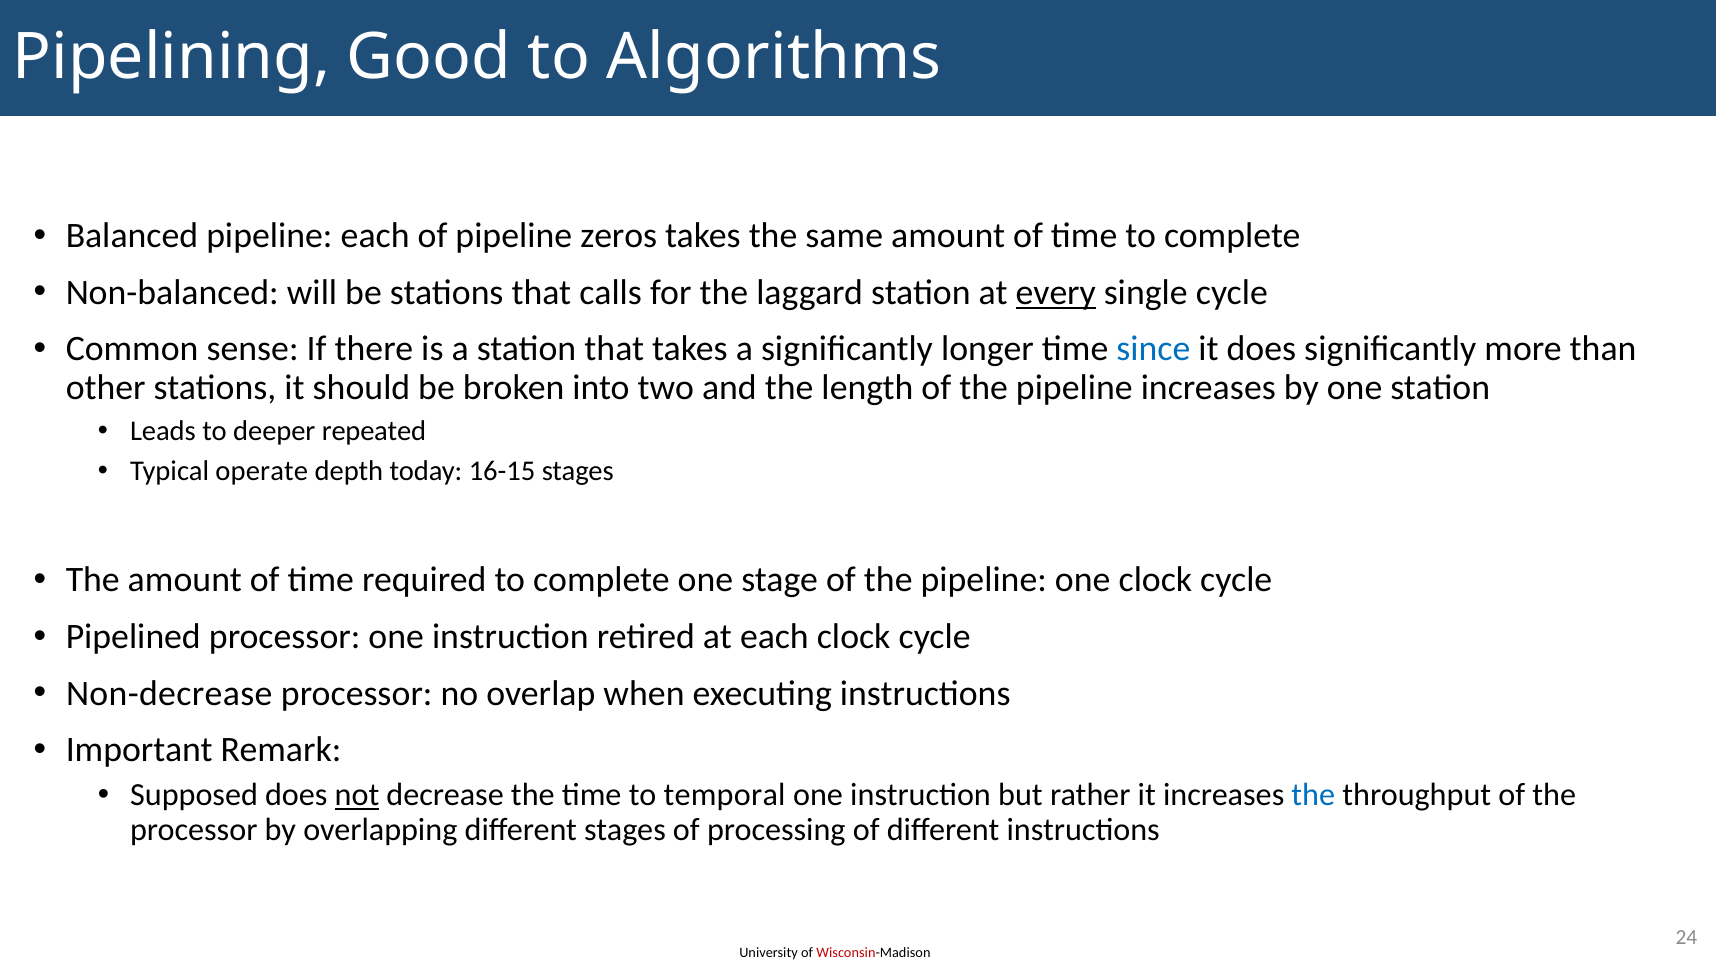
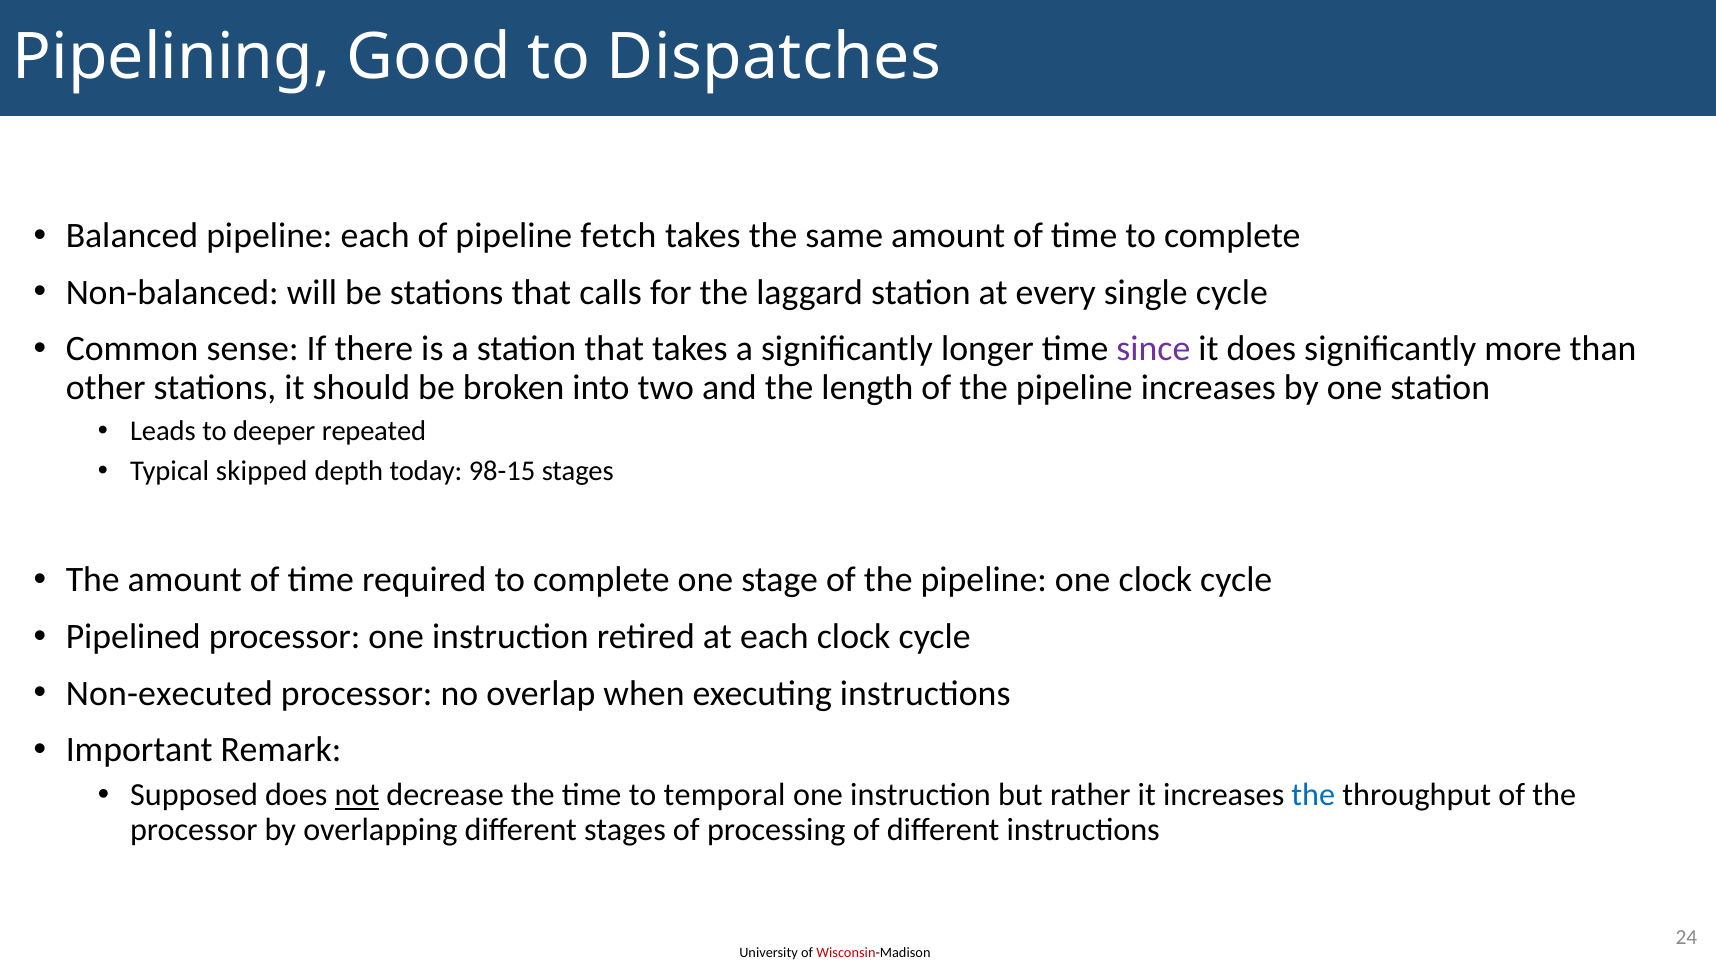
Algorithms: Algorithms -> Dispatches
zeros: zeros -> fetch
every underline: present -> none
since colour: blue -> purple
operate: operate -> skipped
16-15: 16-15 -> 98-15
Non-decrease: Non-decrease -> Non-executed
